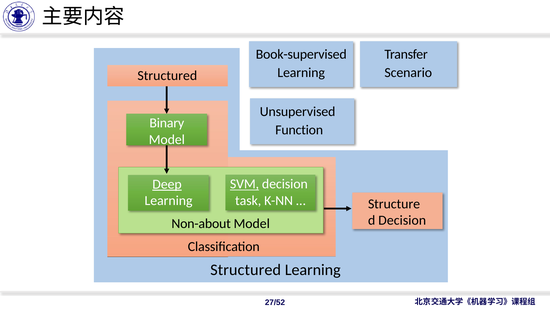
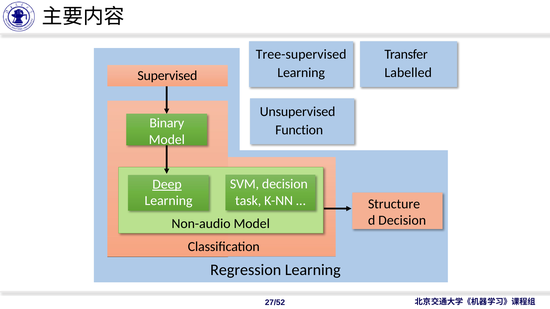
Book-supervised: Book-supervised -> Tree-supervised
Scenario: Scenario -> Labelled
Structured at (167, 76): Structured -> Supervised
SVM underline: present -> none
Non-about: Non-about -> Non-audio
Structured at (246, 270): Structured -> Regression
